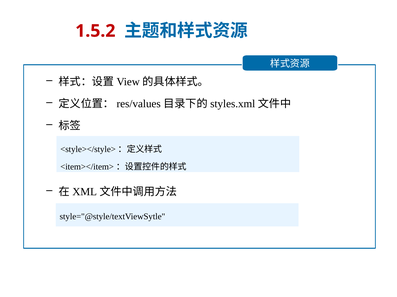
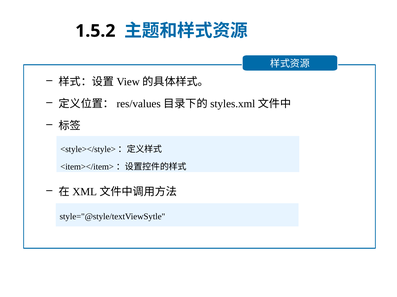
1.5.2 colour: red -> black
